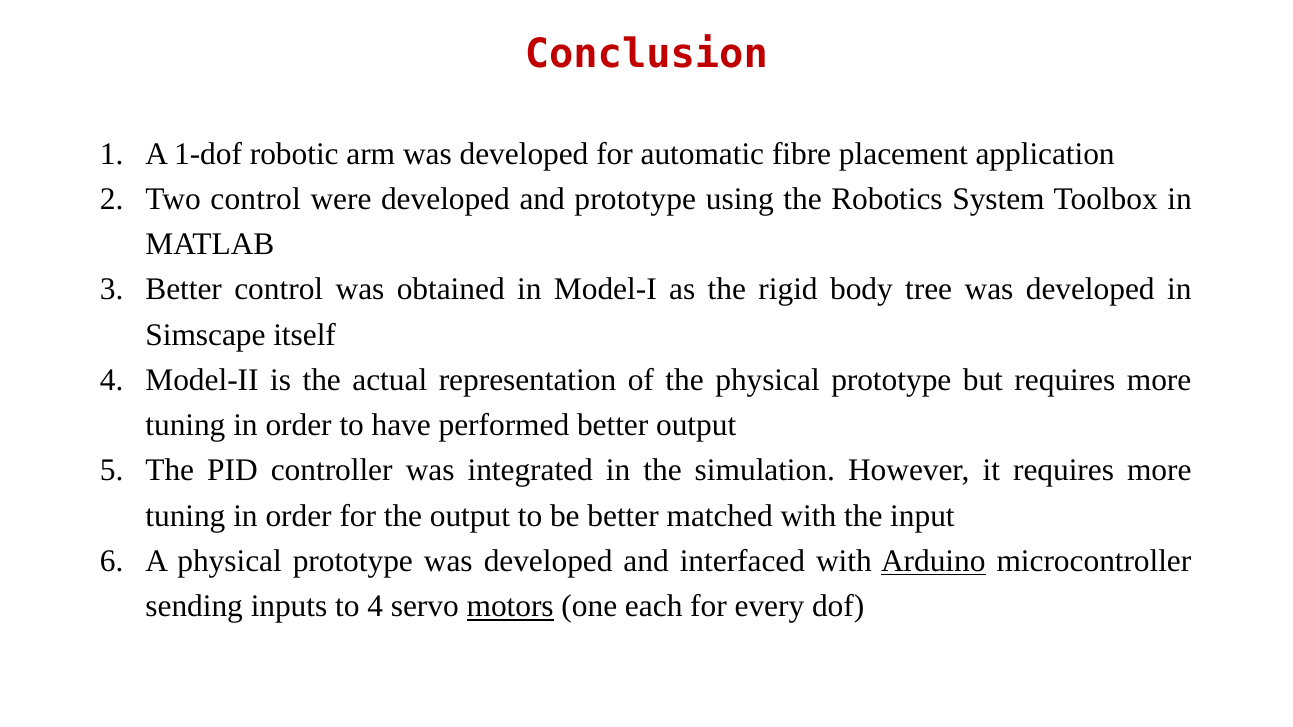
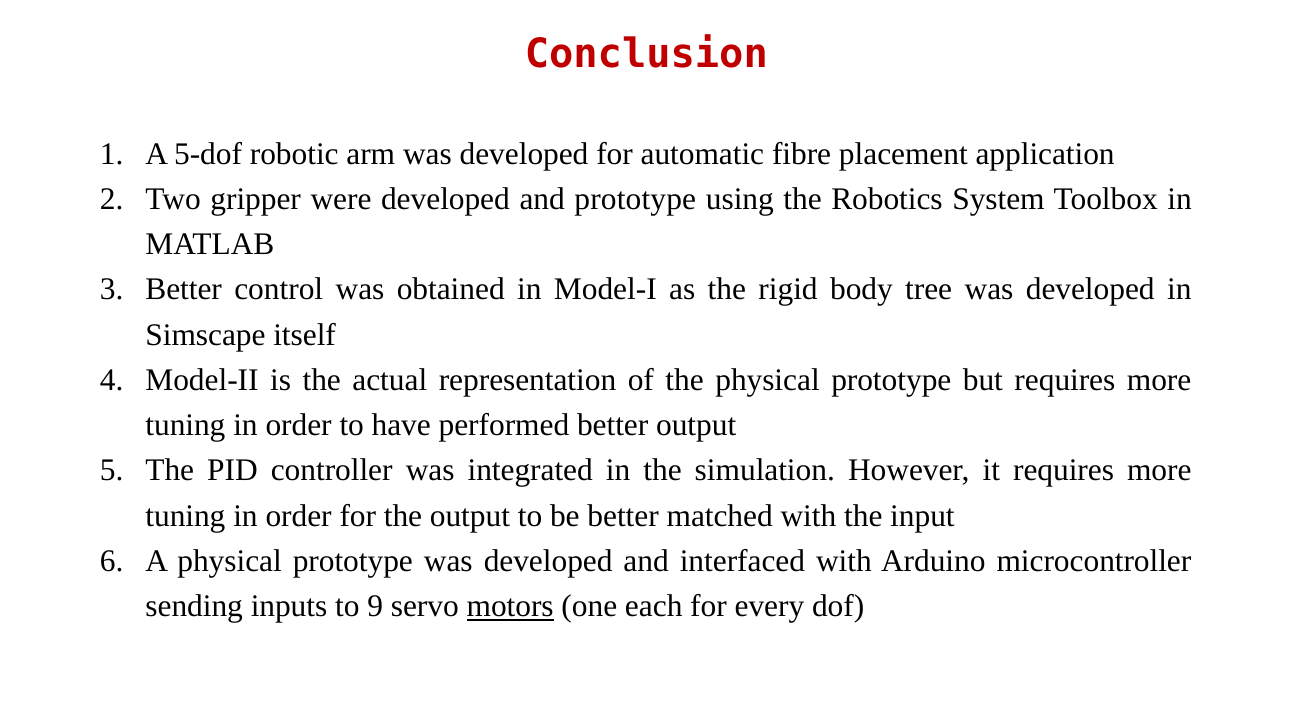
1-dof: 1-dof -> 5-dof
Two control: control -> gripper
Arduino underline: present -> none
to 4: 4 -> 9
